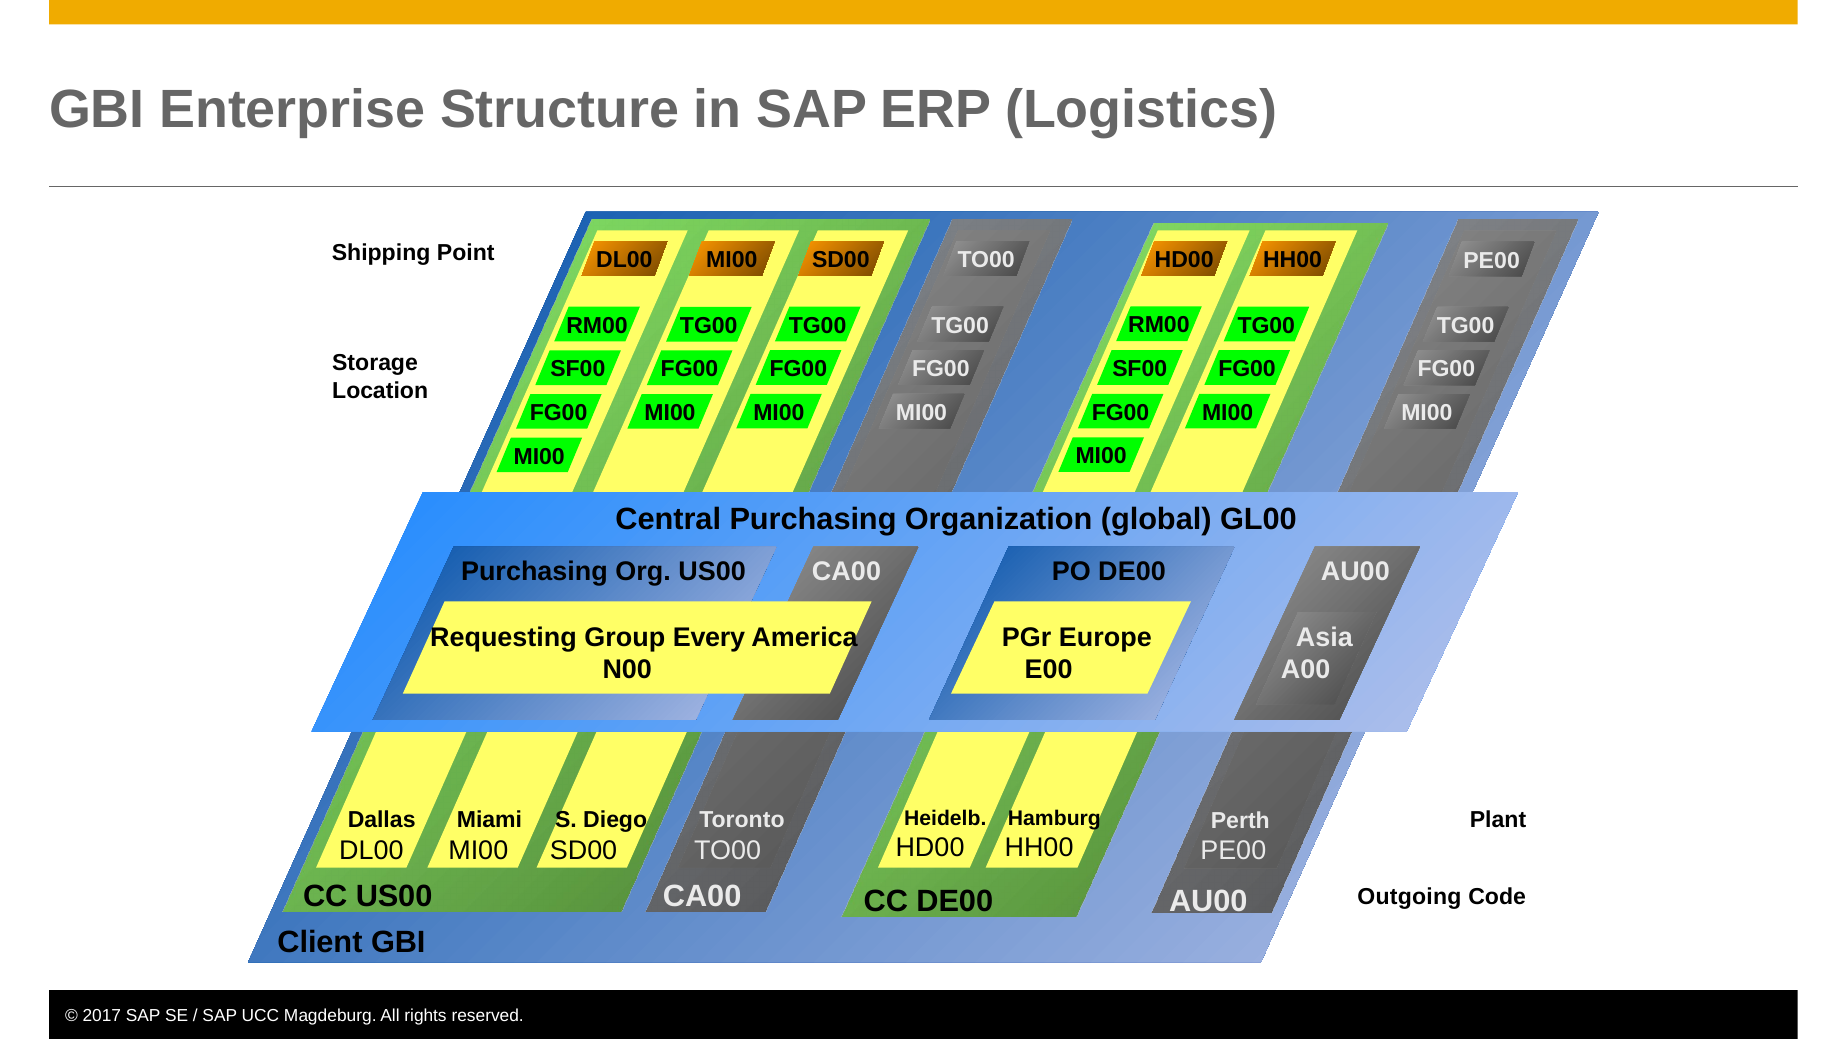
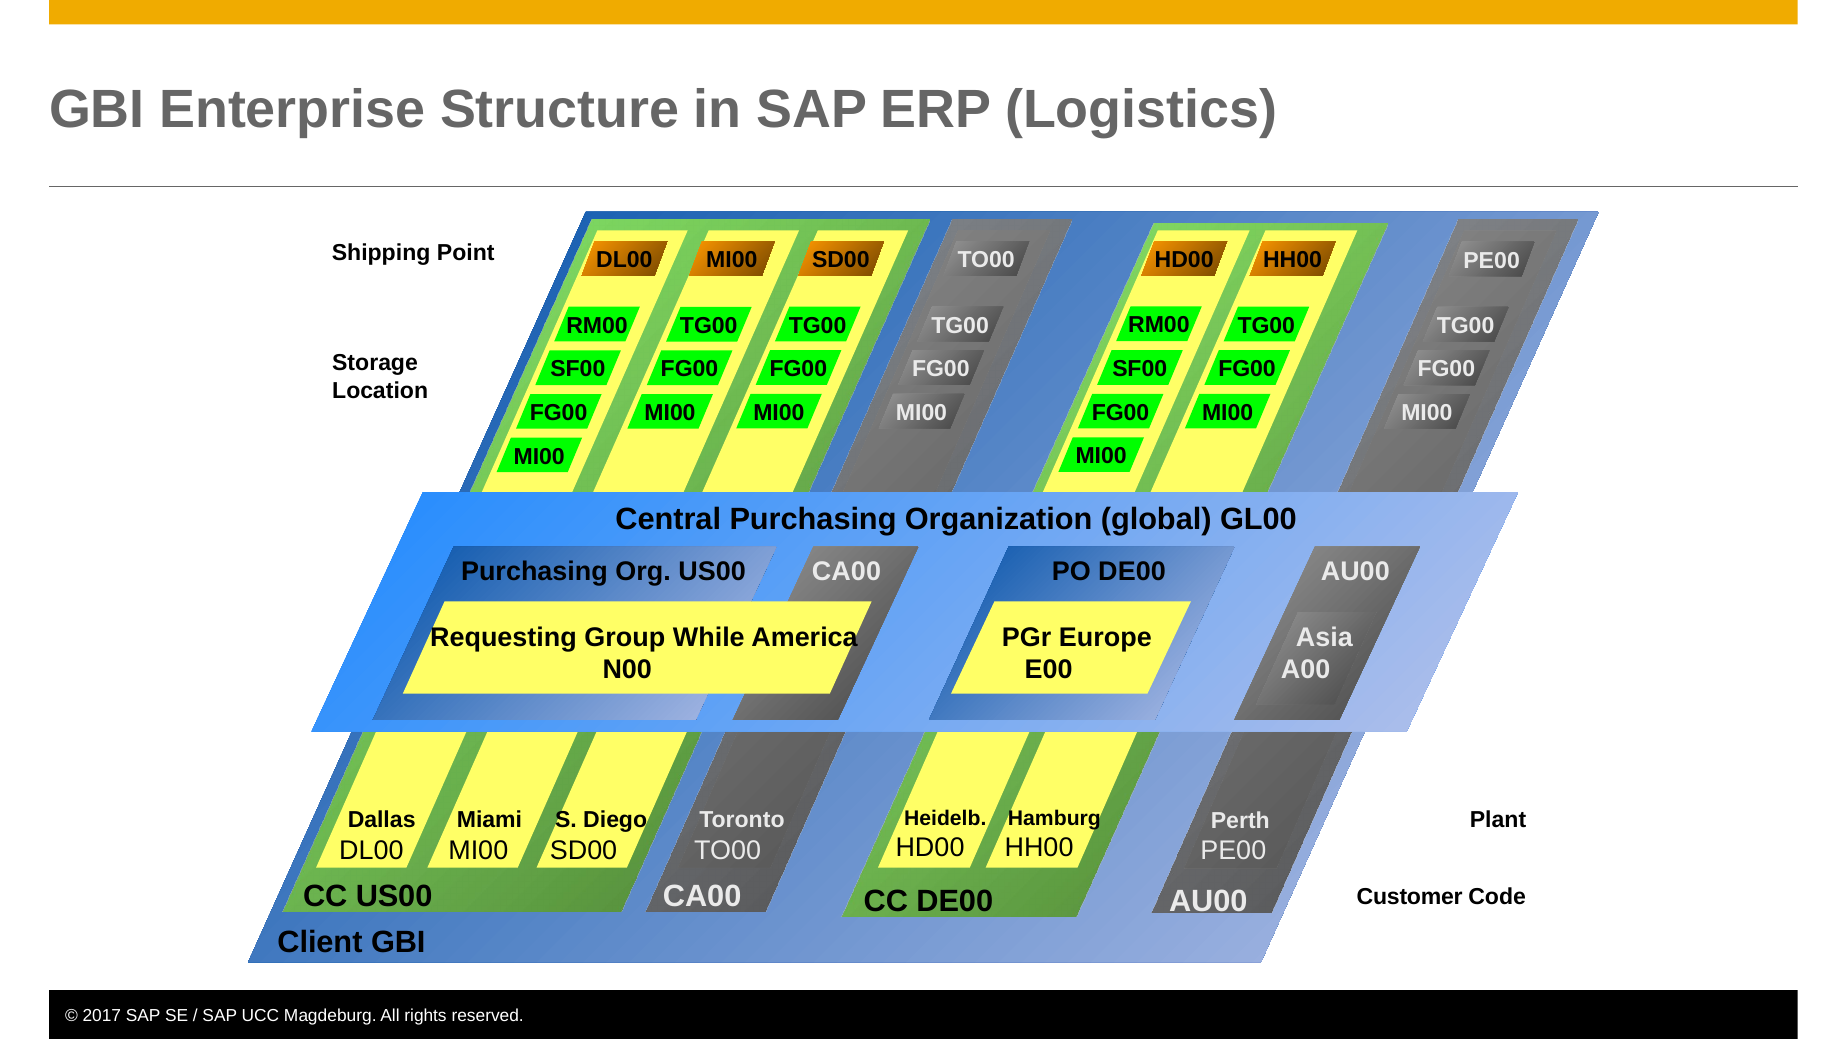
Every: Every -> While
Outgoing: Outgoing -> Customer
